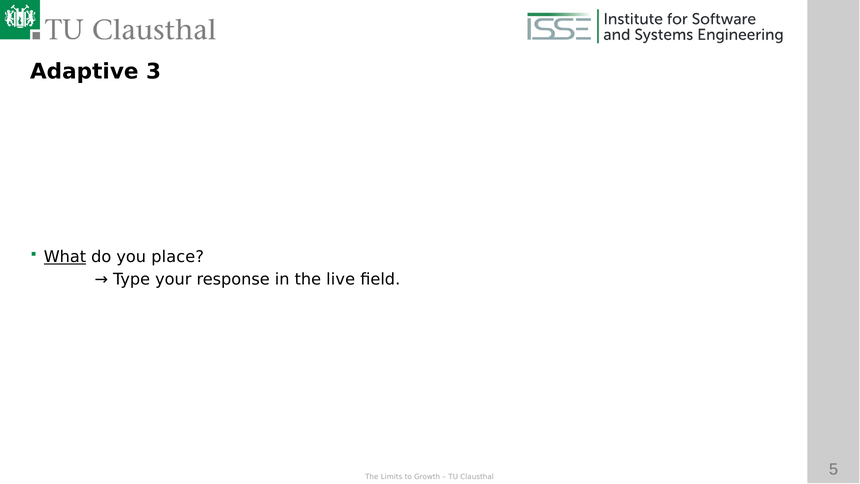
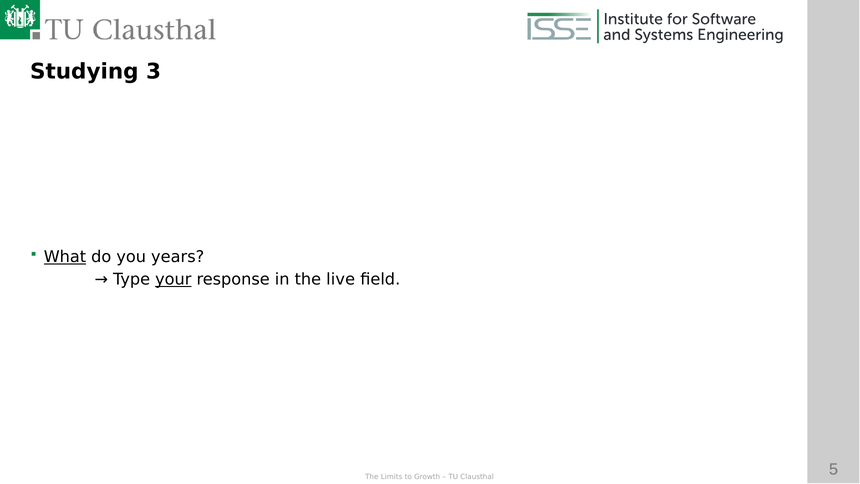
Adaptive: Adaptive -> Studying
place: place -> years
your underline: none -> present
